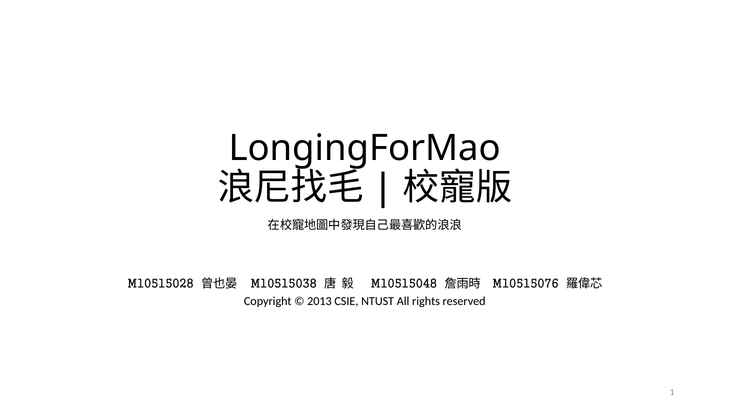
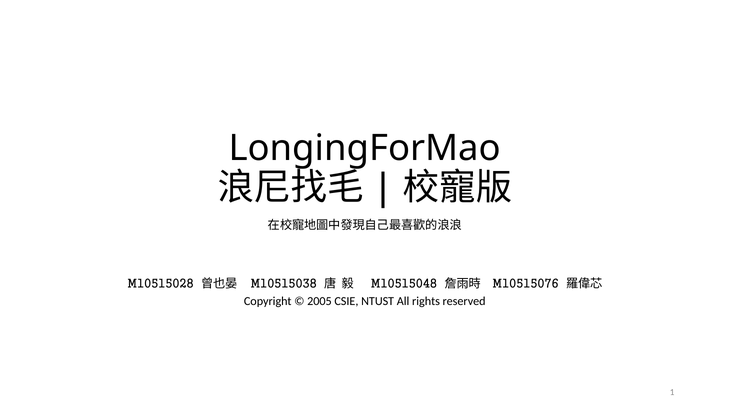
2013: 2013 -> 2005
